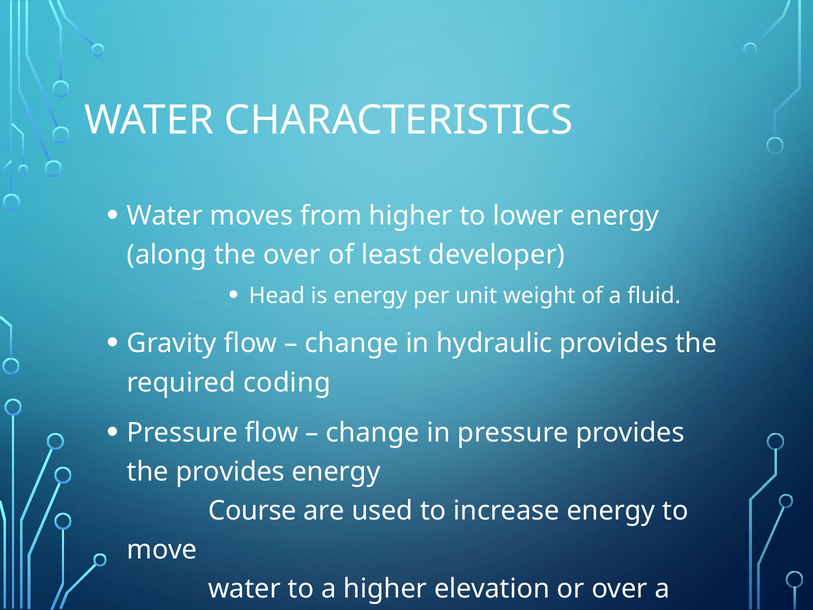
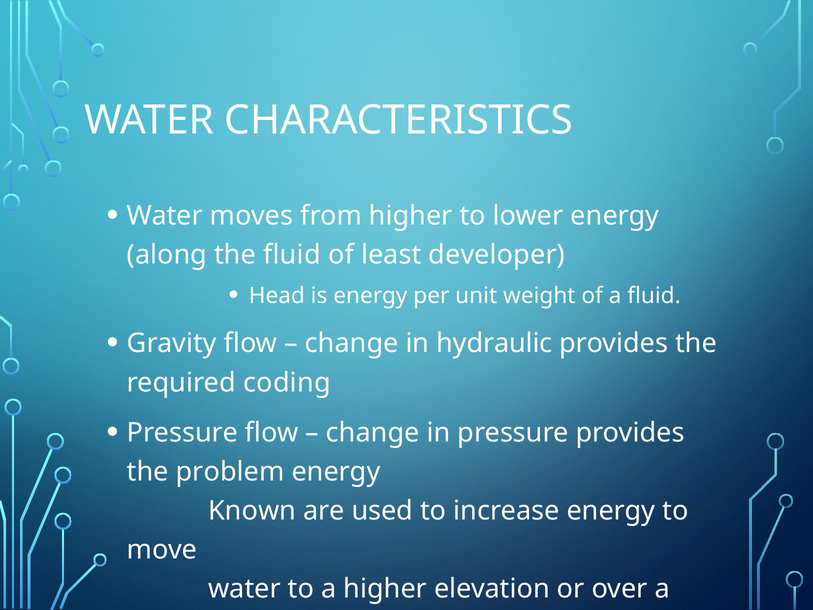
the over: over -> fluid
the provides: provides -> problem
Course: Course -> Known
